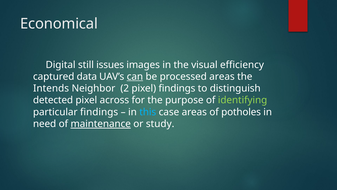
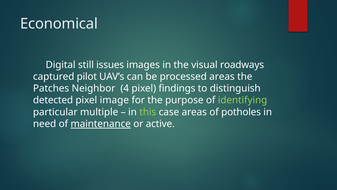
efficiency: efficiency -> roadways
data: data -> pilot
can underline: present -> none
Intends: Intends -> Patches
2: 2 -> 4
across: across -> image
particular findings: findings -> multiple
this colour: light blue -> light green
study: study -> active
